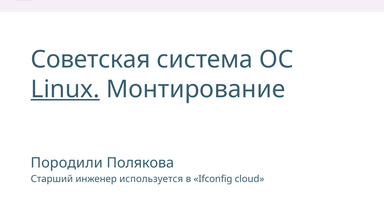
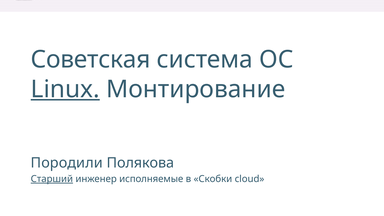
Старший underline: none -> present
используется: используется -> исполняемые
Ifconfig: Ifconfig -> Скобки
